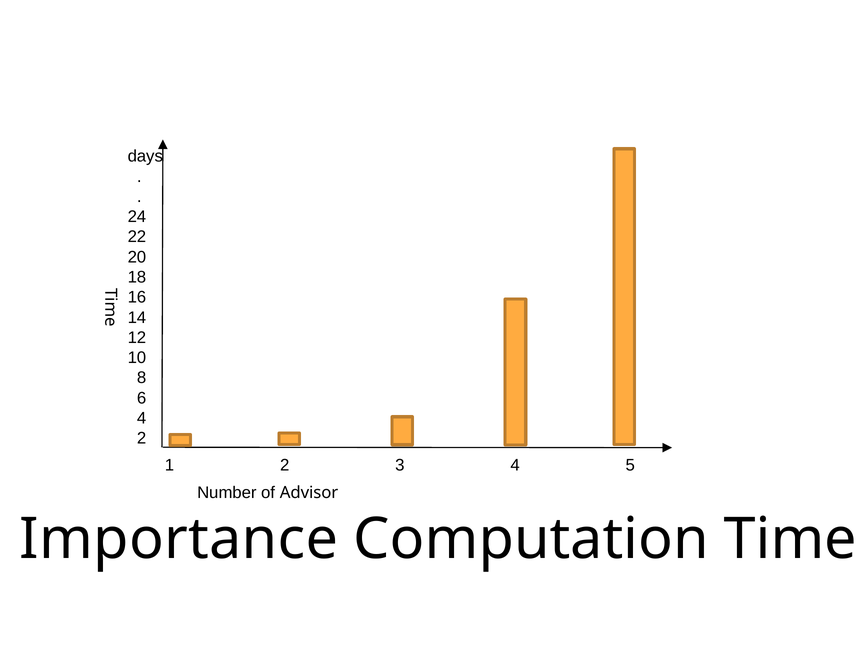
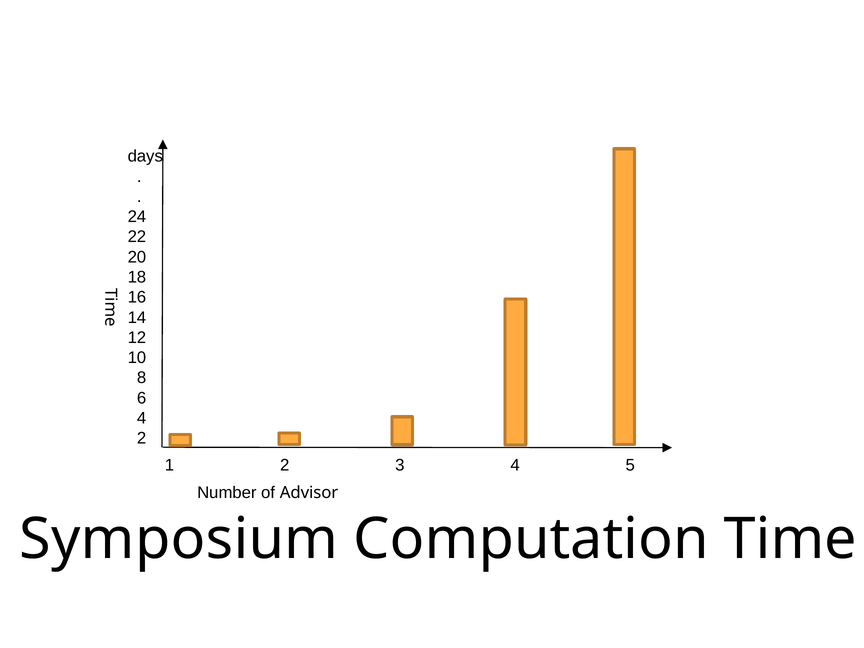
Importance: Importance -> Symposium
